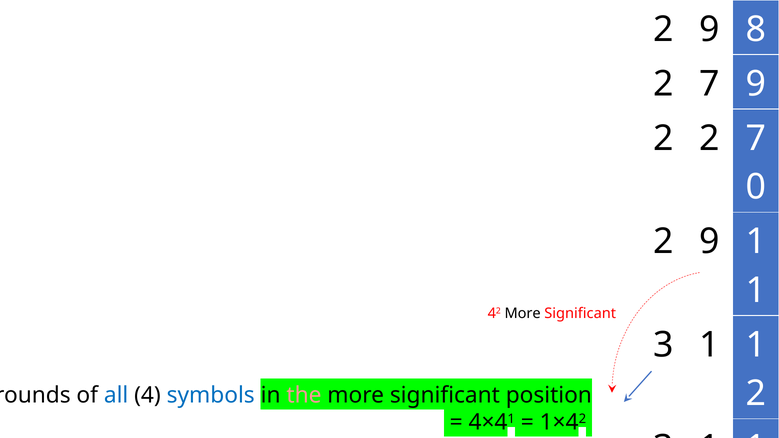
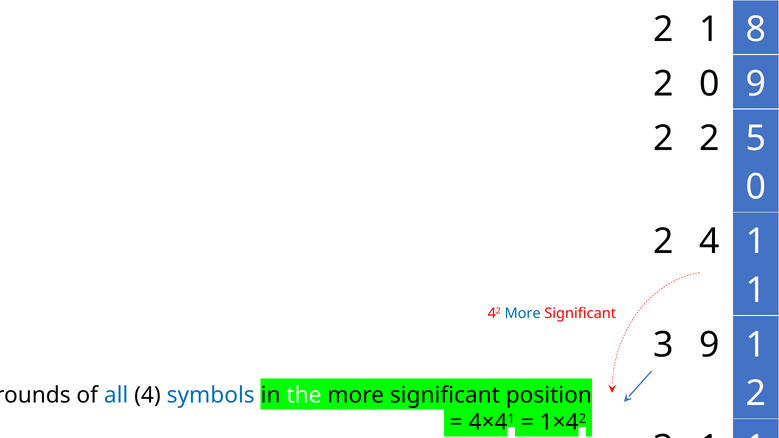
9 at (710, 29): 9 -> 1
7 at (710, 84): 7 -> 0
2 2 7: 7 -> 5
9 at (710, 242): 9 -> 4
More at (523, 314) colour: black -> blue
1 at (710, 345): 1 -> 9
the colour: pink -> white
